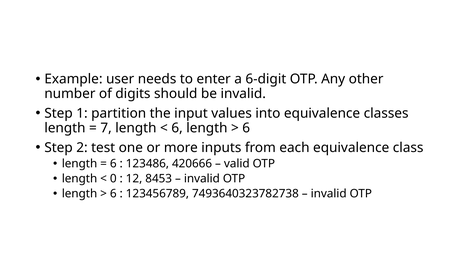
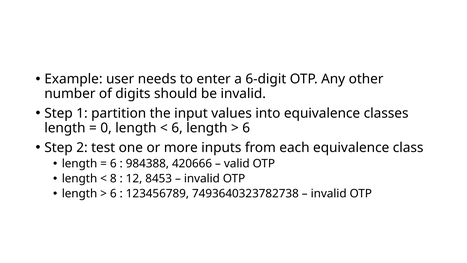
7: 7 -> 0
123486: 123486 -> 984388
0: 0 -> 8
